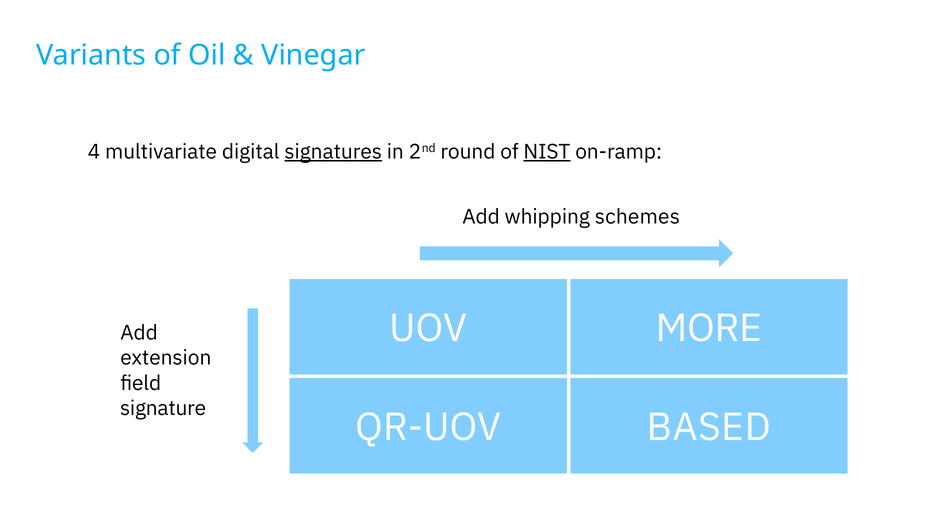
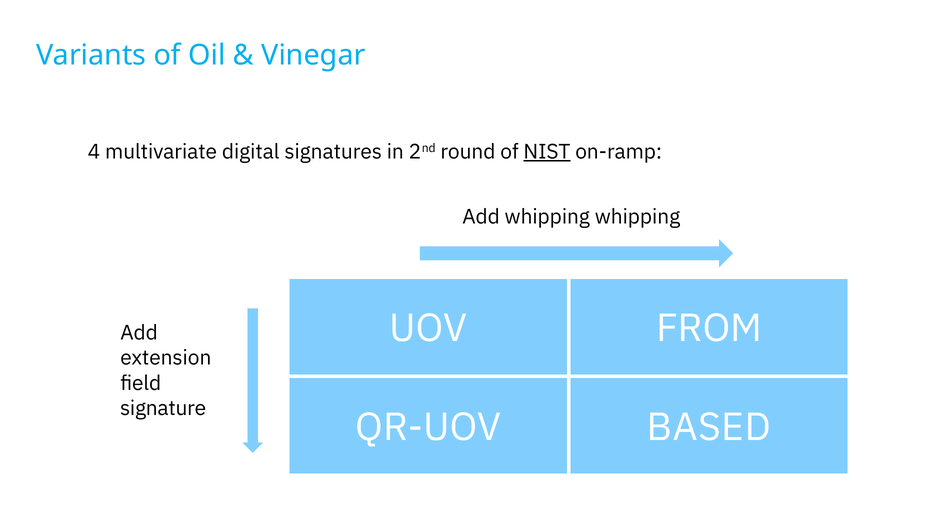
signatures underline: present -> none
whipping schemes: schemes -> whipping
MORE: MORE -> FROM
